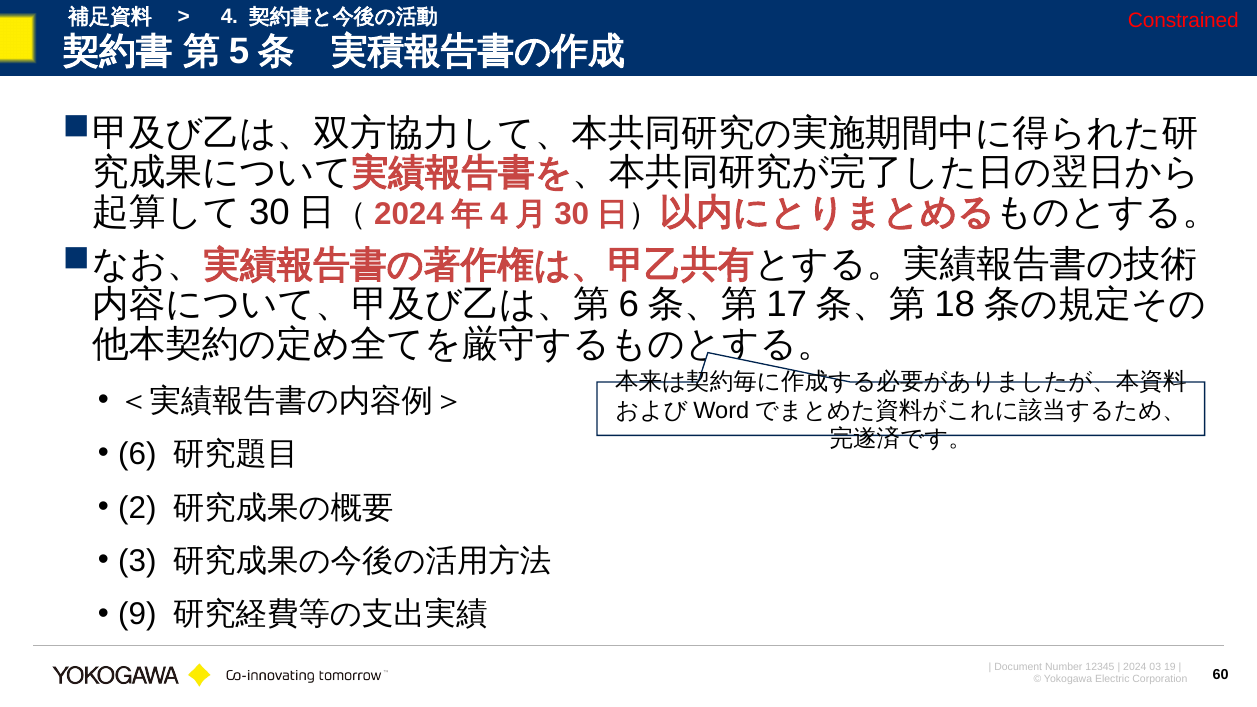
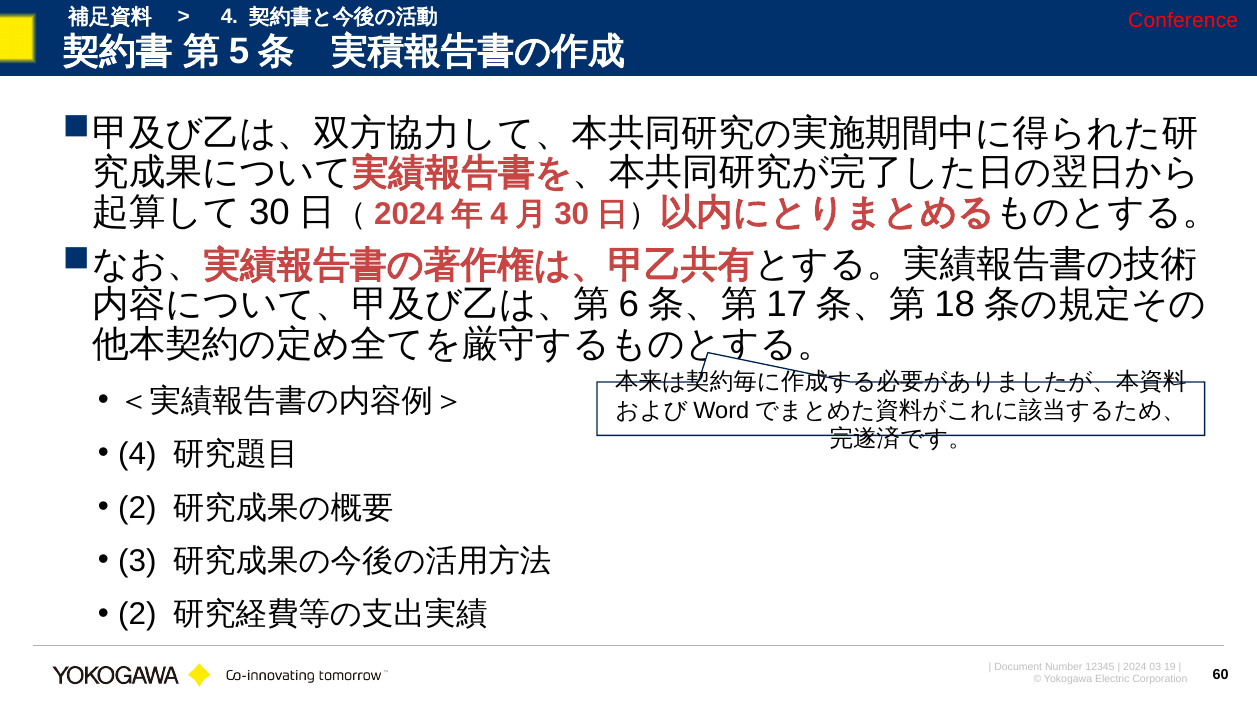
Constrained: Constrained -> Conference
6 at (137, 454): 6 -> 4
9 at (137, 615): 9 -> 2
